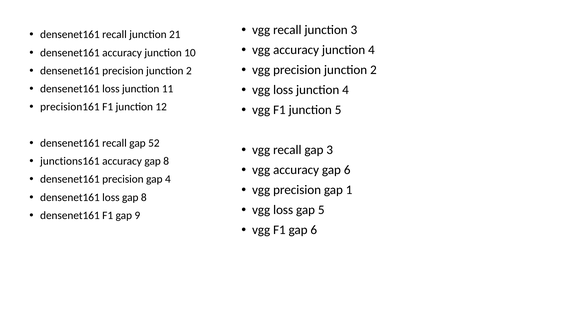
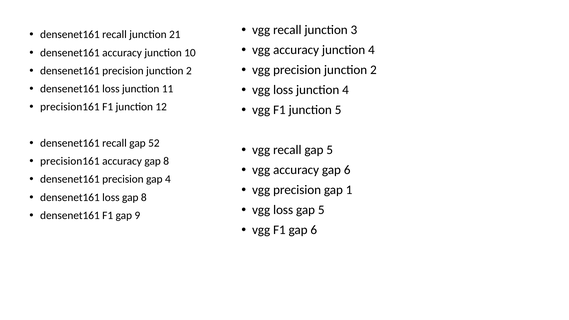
recall gap 3: 3 -> 5
junctions161 at (70, 161): junctions161 -> precision161
